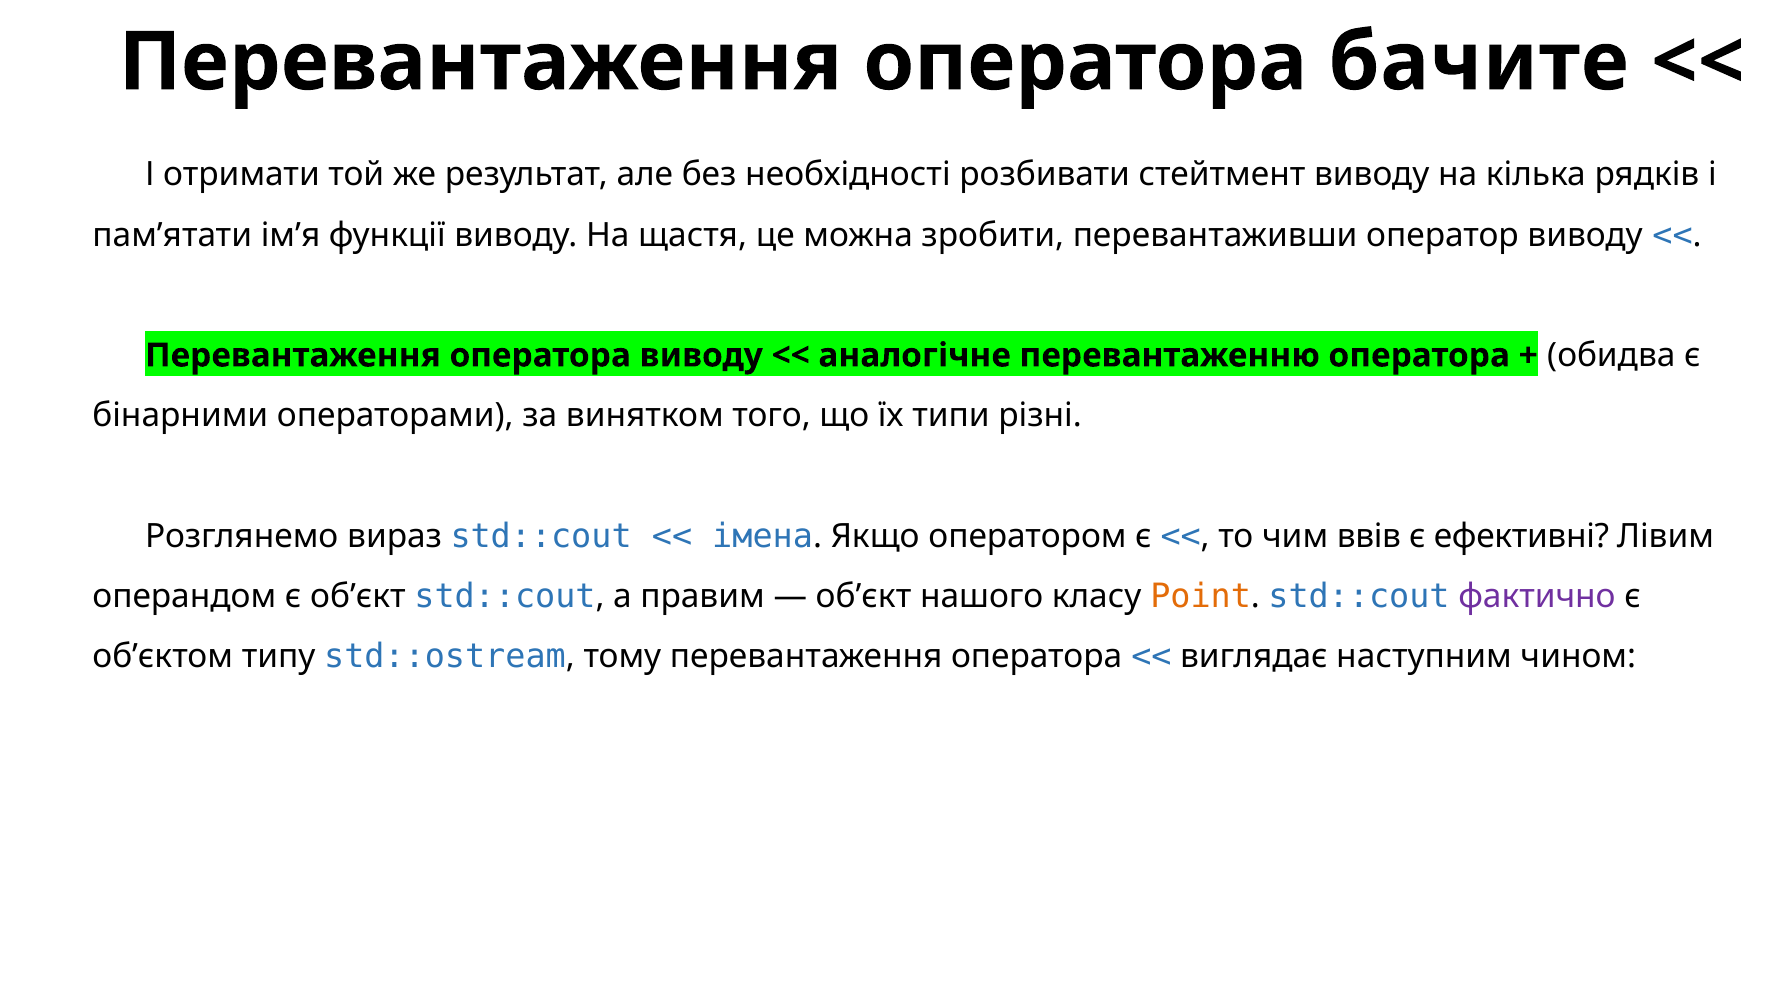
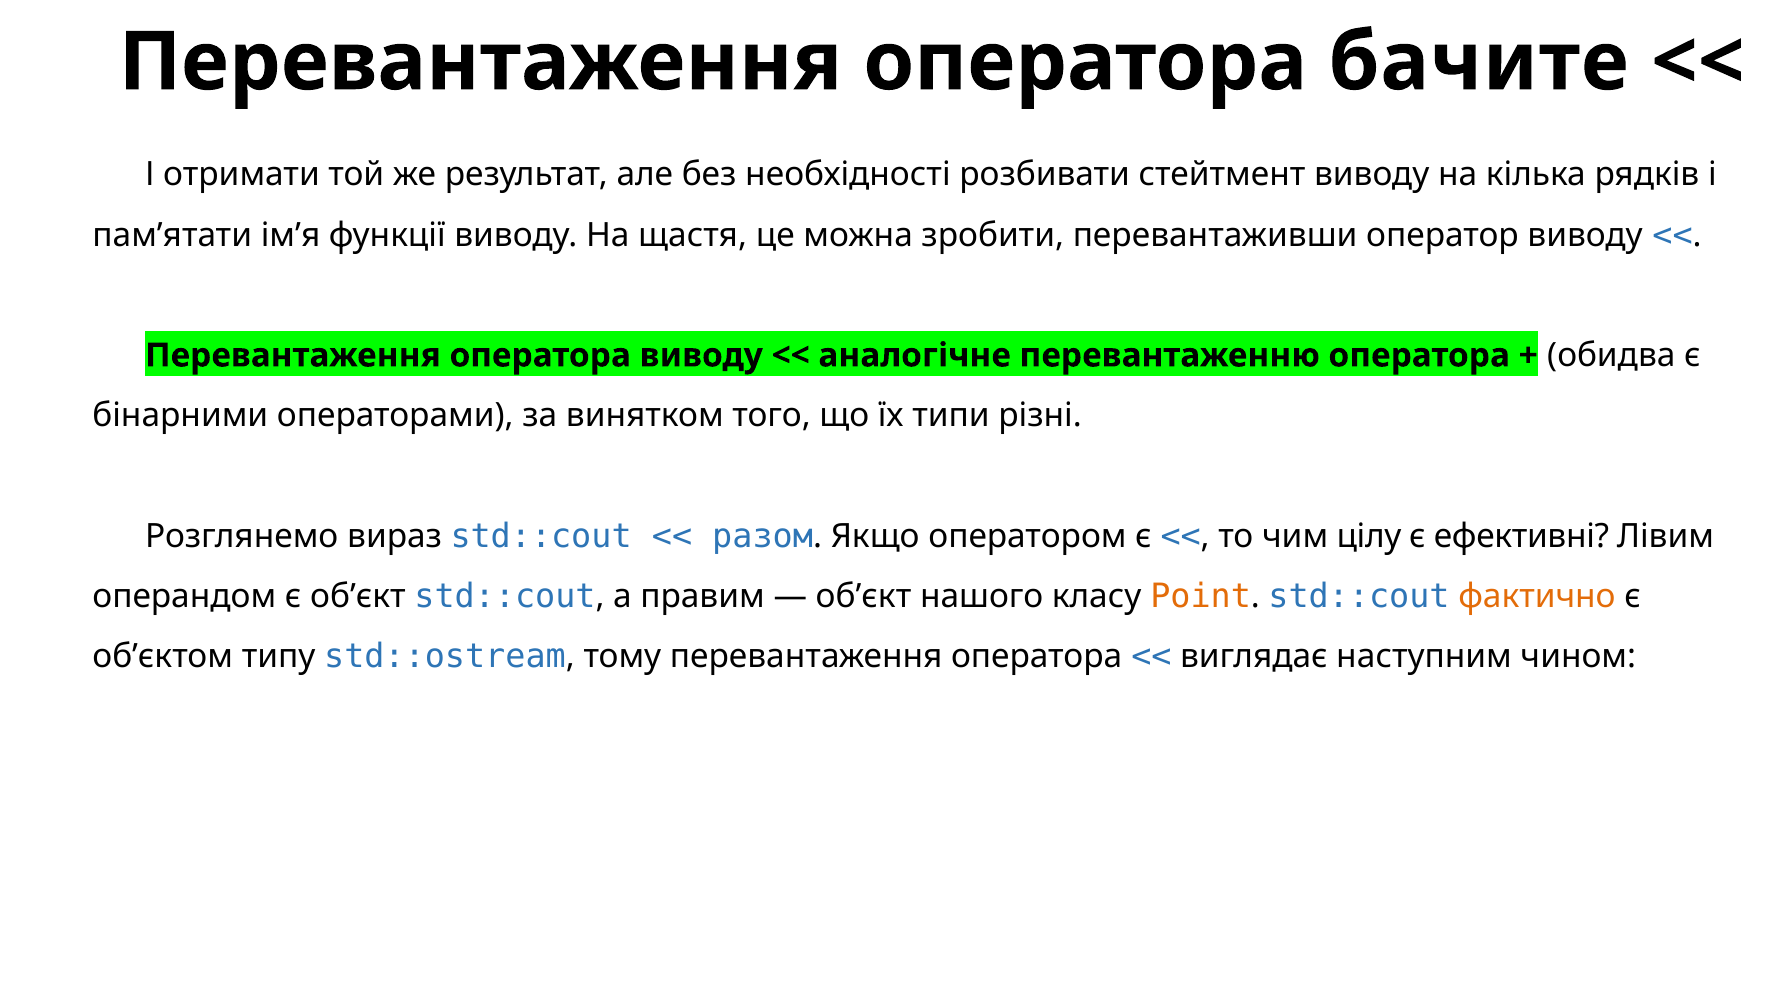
імена: імена -> разом
ввів: ввів -> цілу
фактично colour: purple -> orange
